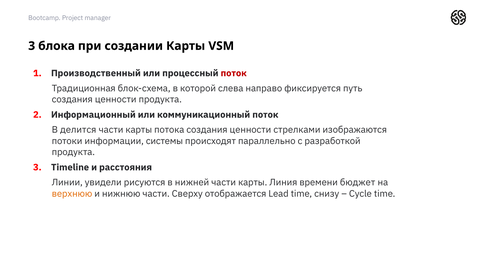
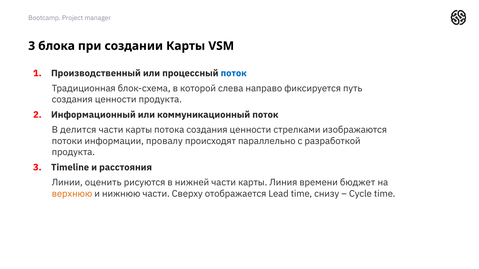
поток at (234, 73) colour: red -> blue
системы: системы -> провалу
увидели: увидели -> оценить
